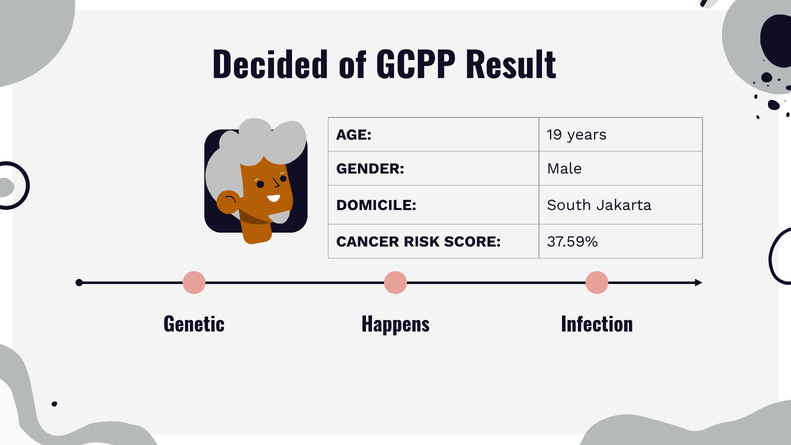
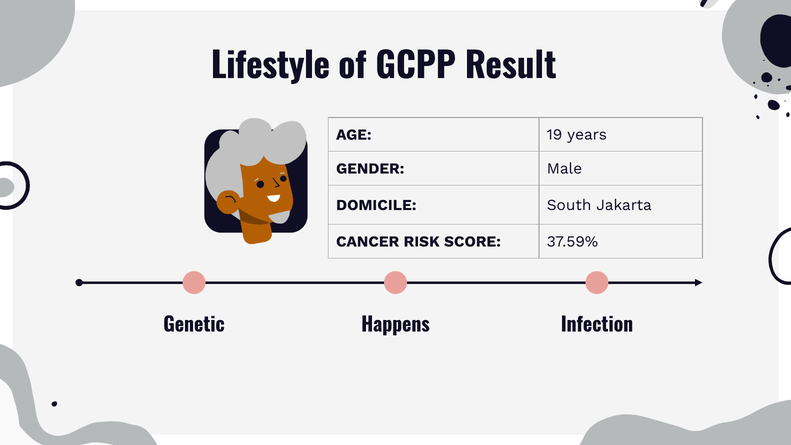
Decided: Decided -> Lifestyle
